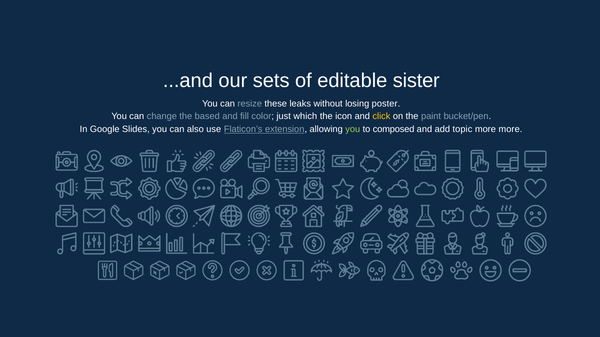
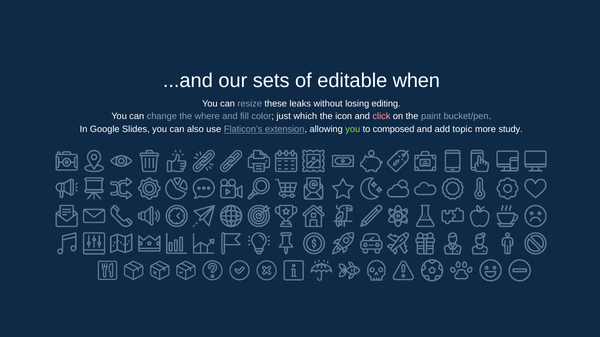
sister: sister -> when
poster: poster -> editing
based: based -> where
click colour: yellow -> pink
more more: more -> study
